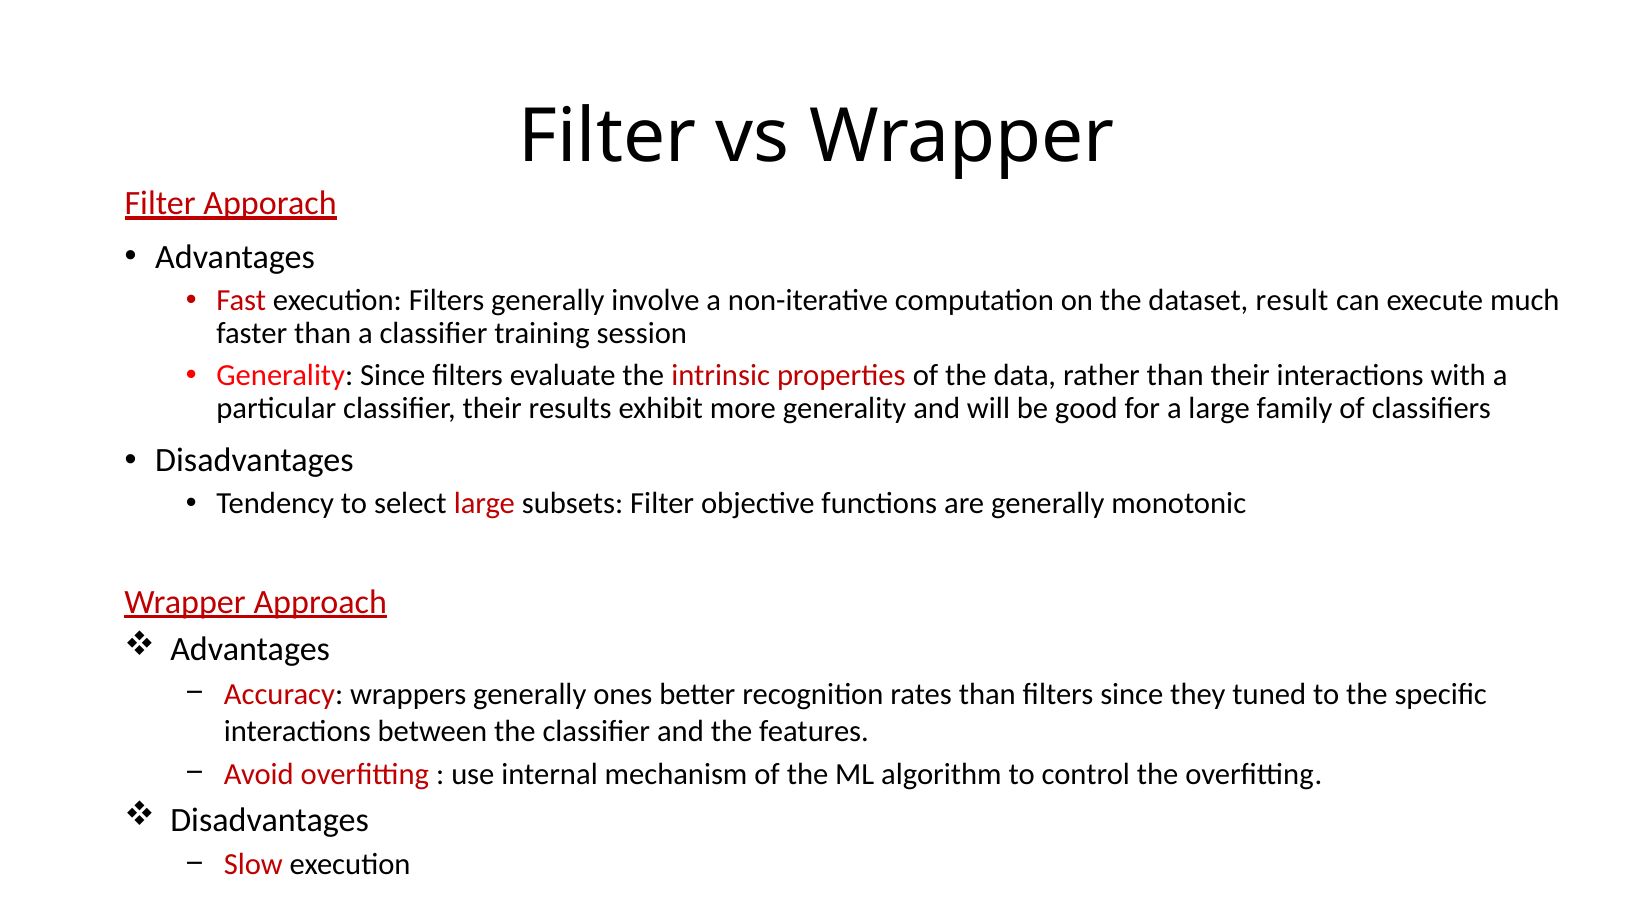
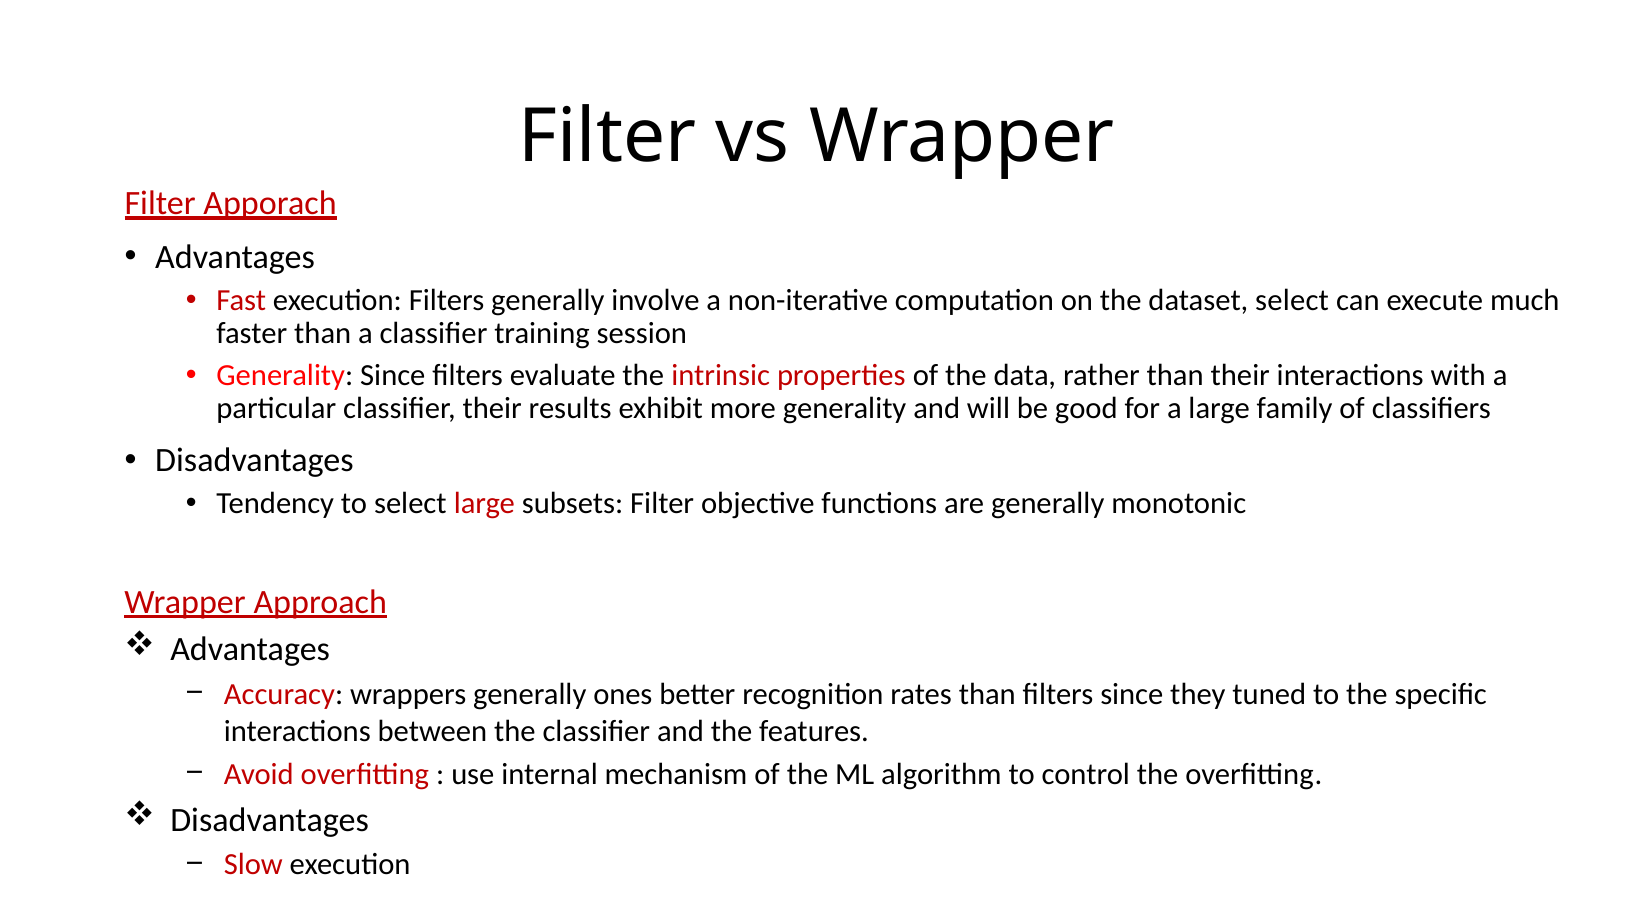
dataset result: result -> select
